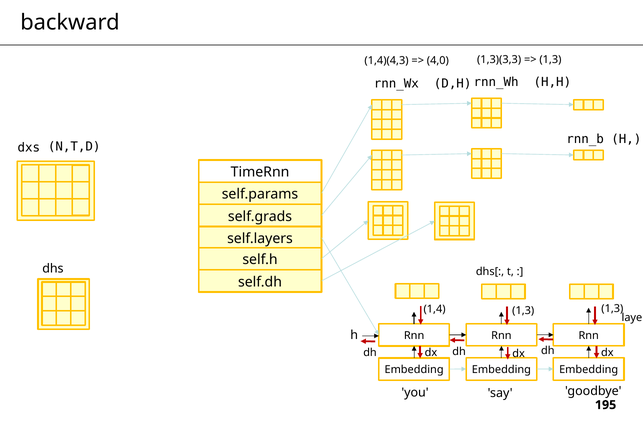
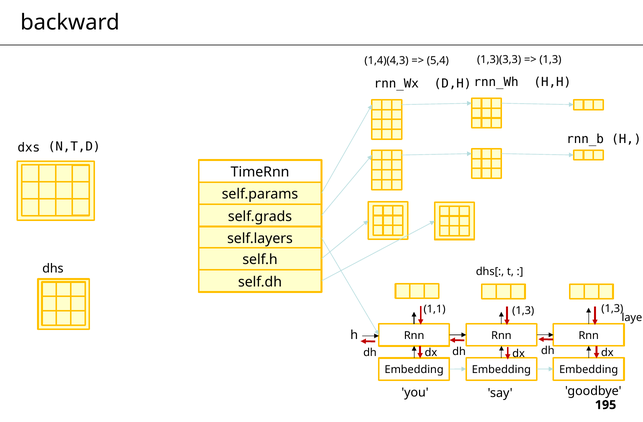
4,0: 4,0 -> 5,4
1,4: 1,4 -> 1,1
